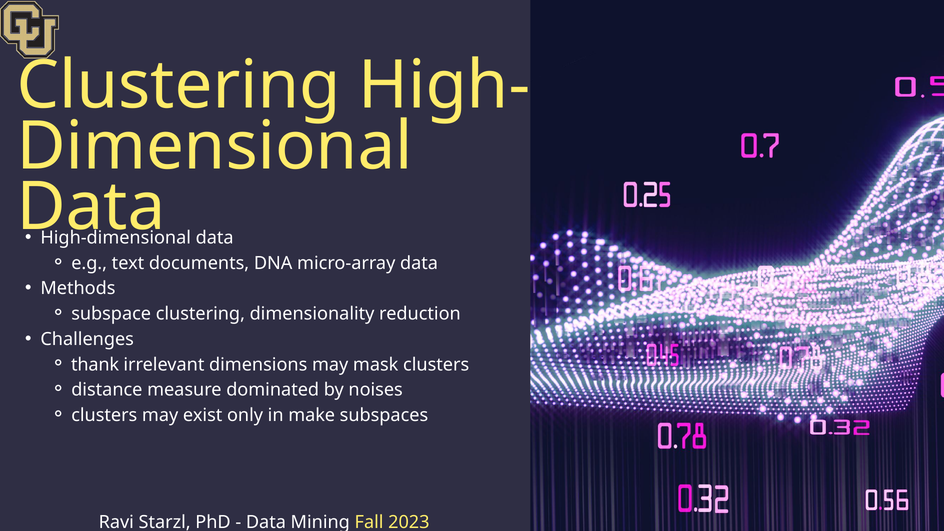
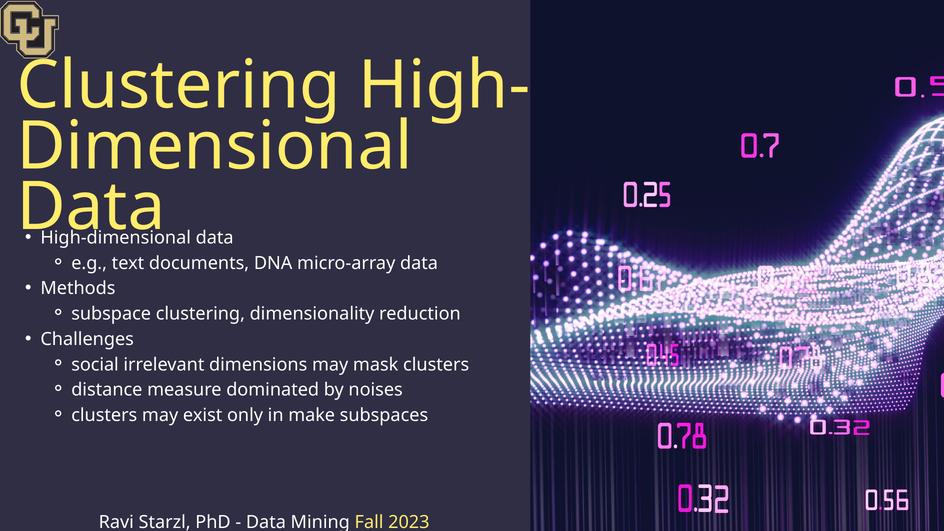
thank: thank -> social
